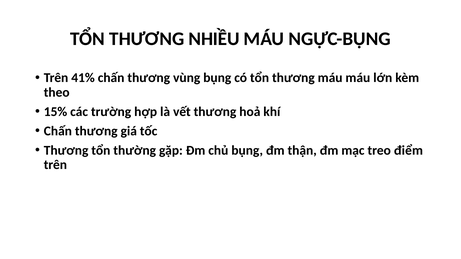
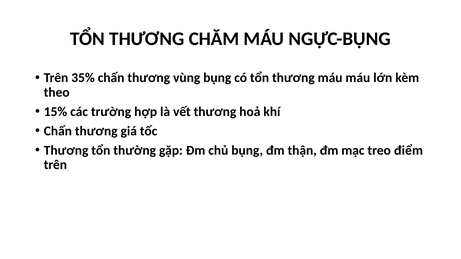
NHIỀU: NHIỀU -> CHĂM
41%: 41% -> 35%
